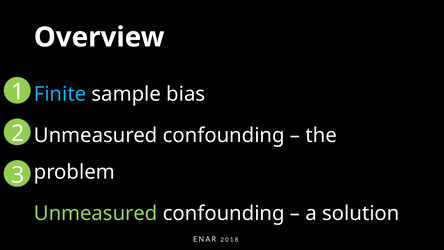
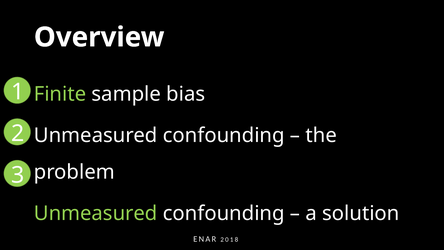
Finite colour: light blue -> light green
